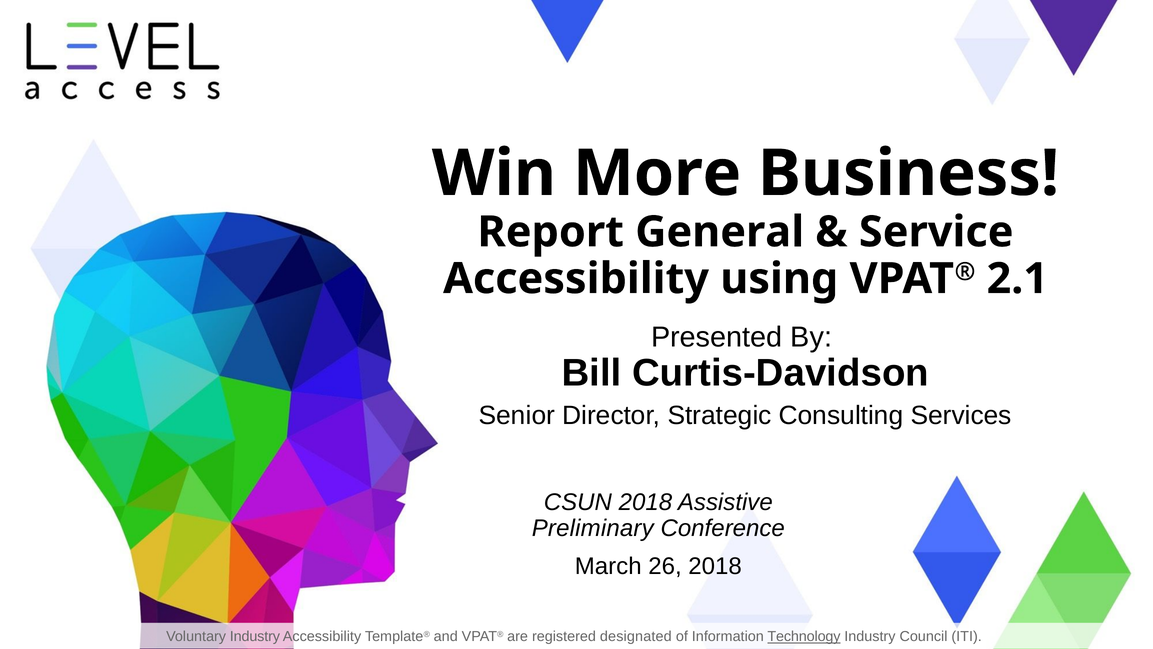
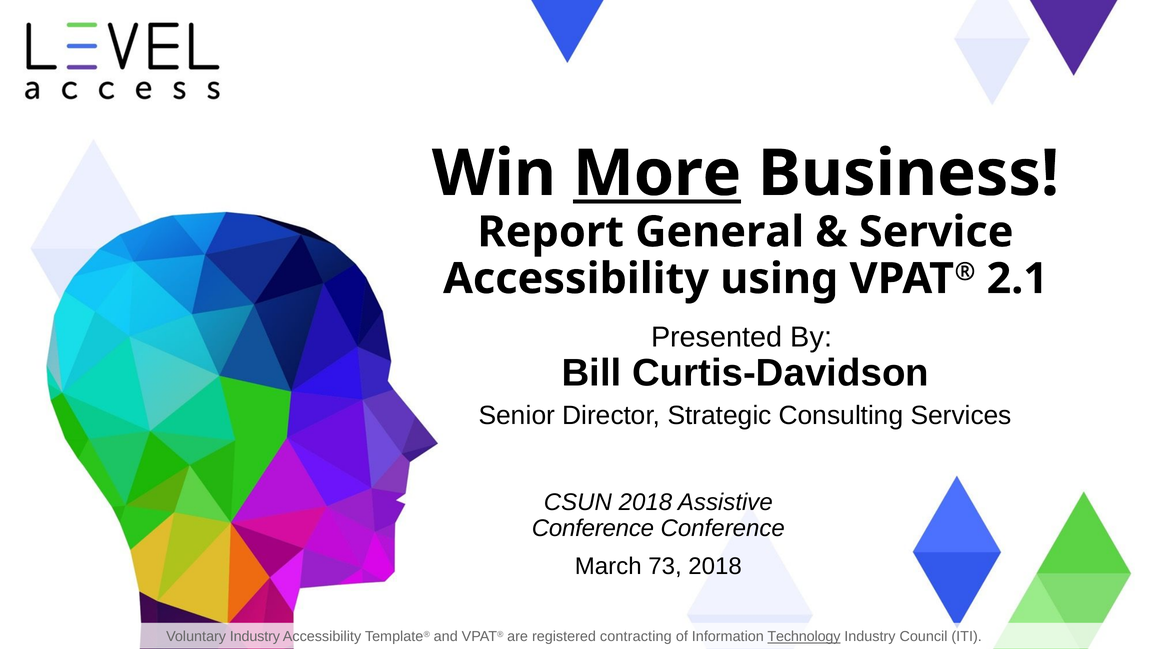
More underline: none -> present
Preliminary at (593, 528): Preliminary -> Conference
26: 26 -> 73
designated: designated -> contracting
